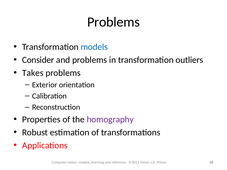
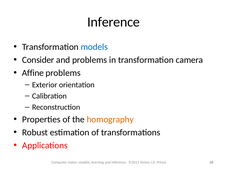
Problems at (114, 22): Problems -> Inference
outliers: outliers -> camera
Takes: Takes -> Affine
homography colour: purple -> orange
